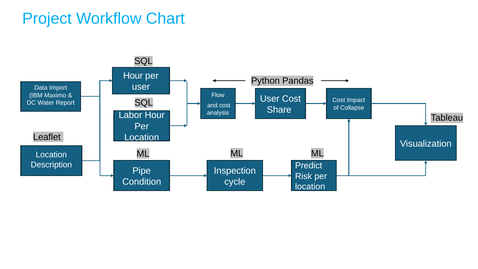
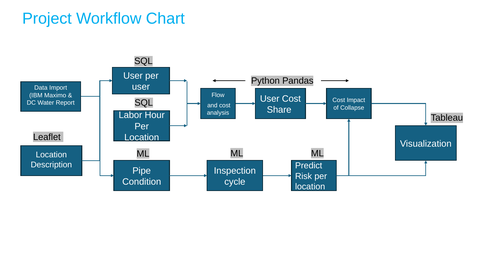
Hour at (133, 76): Hour -> User
